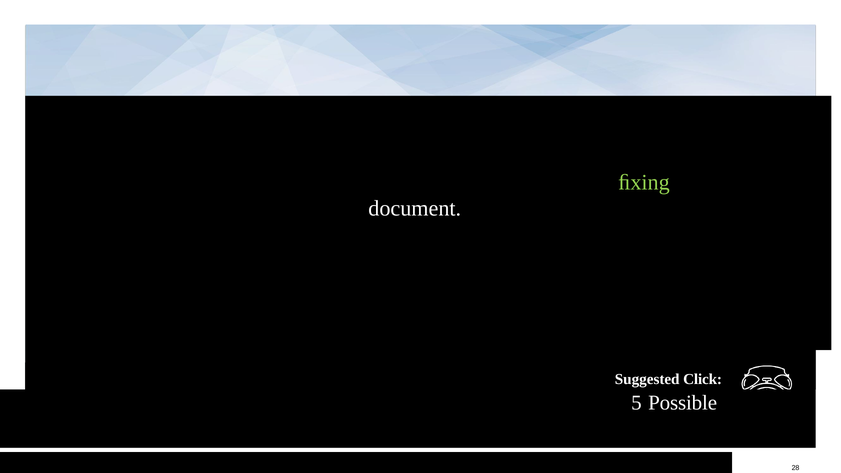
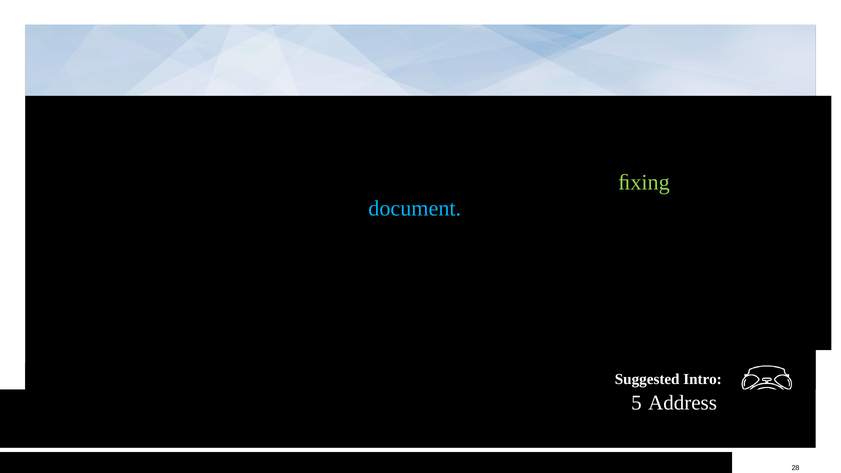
document colour: white -> light blue
Click: Click -> Intro
Possible: Possible -> Address
